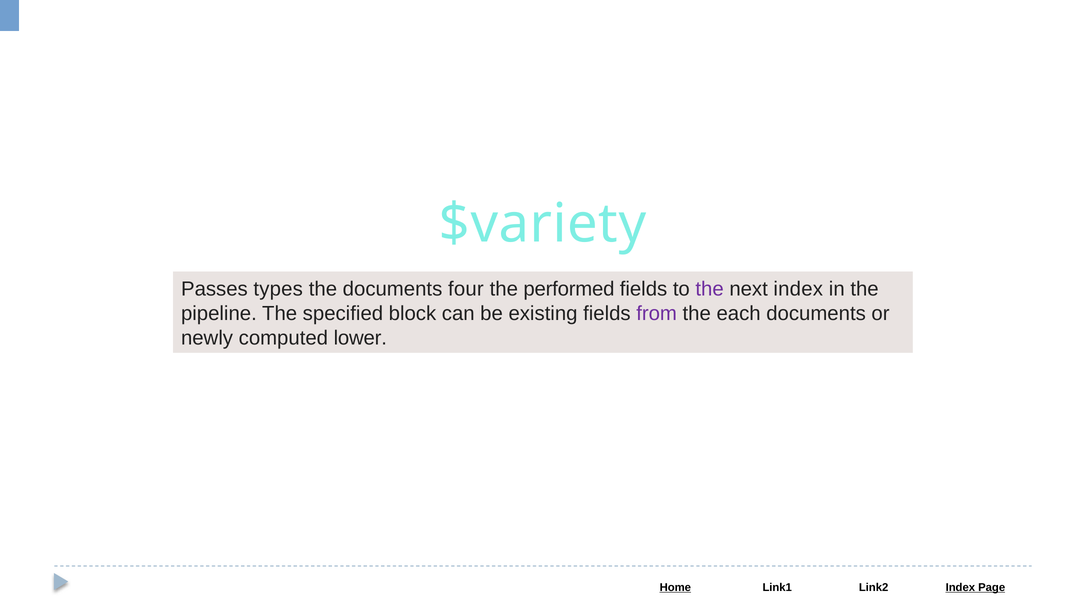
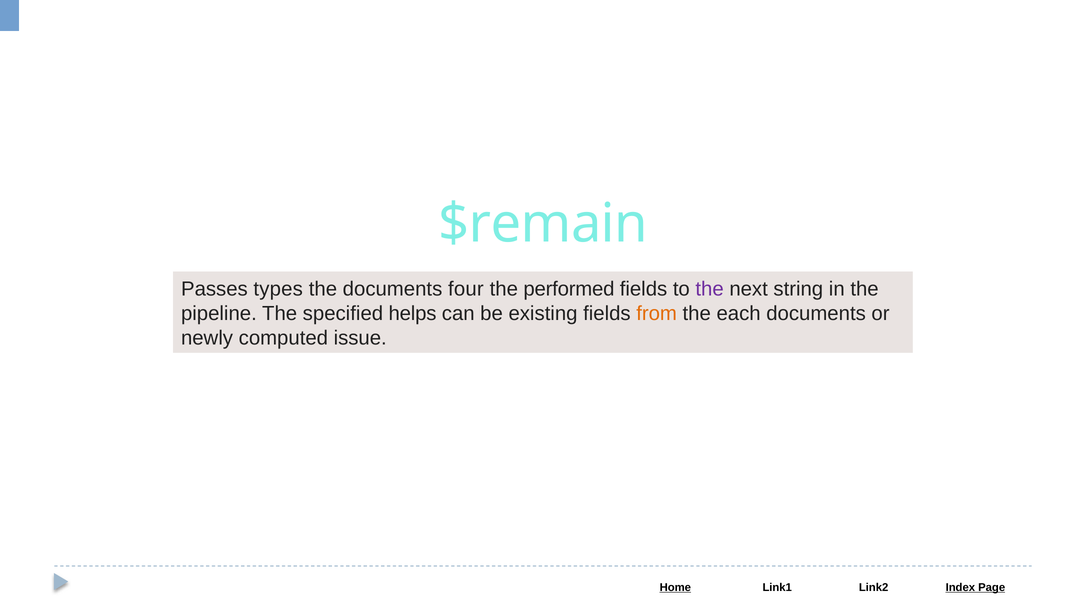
$variety: $variety -> $remain
next index: index -> string
block: block -> helps
from colour: purple -> orange
lower: lower -> issue
